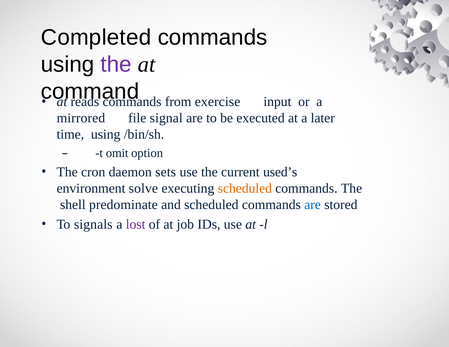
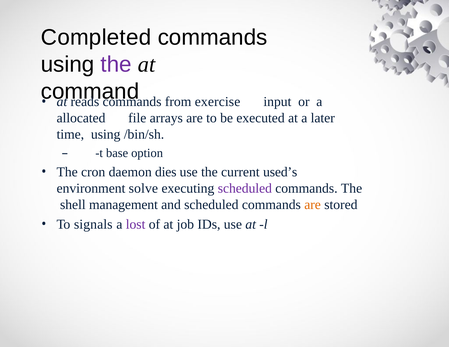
mirrored: mirrored -> allocated
signal: signal -> arrays
omit: omit -> base
sets: sets -> dies
scheduled at (245, 188) colour: orange -> purple
predominate: predominate -> management
are at (313, 205) colour: blue -> orange
